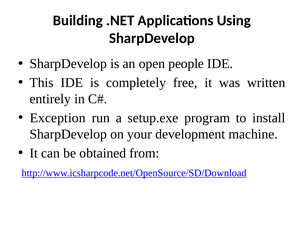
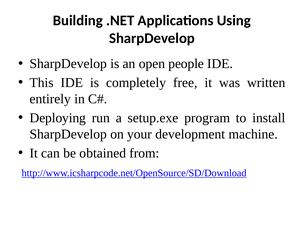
Exception: Exception -> Deploying
